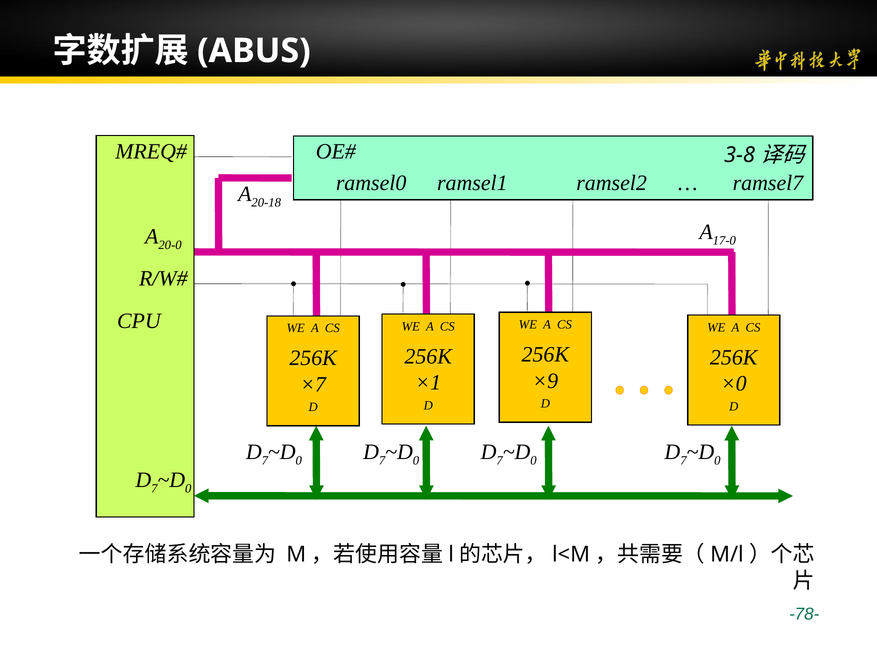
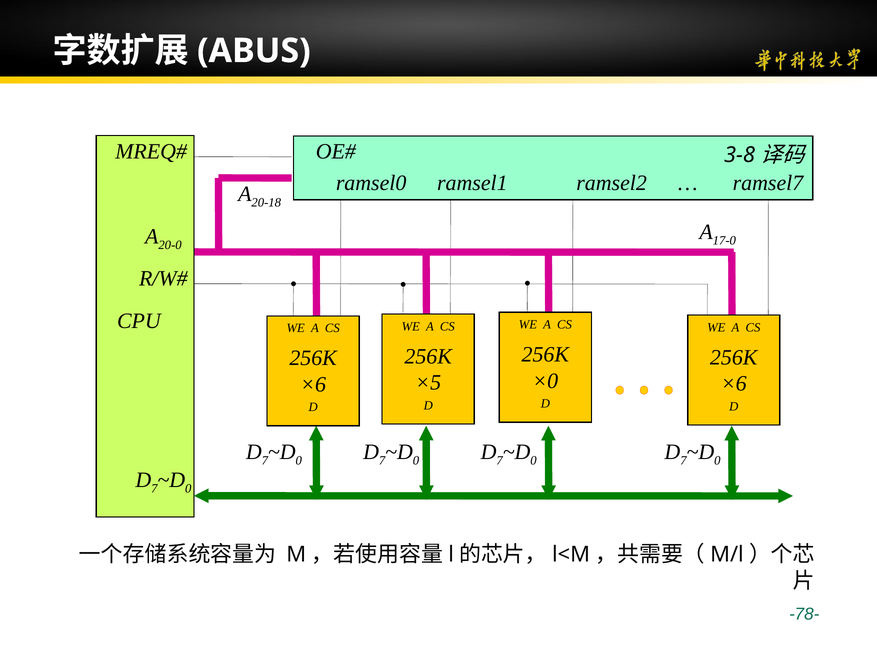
×9: ×9 -> ×0
×1: ×1 -> ×5
×0 at (734, 384): ×0 -> ×6
×7 at (313, 384): ×7 -> ×6
